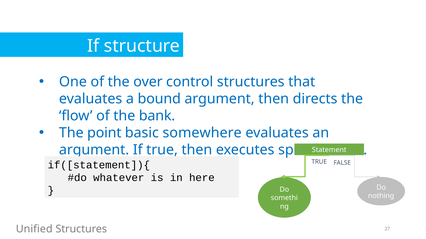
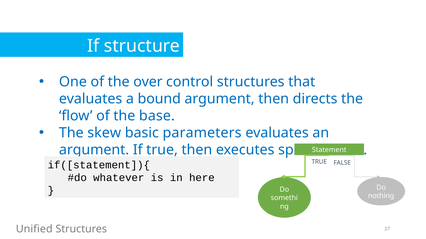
bank: bank -> base
point: point -> skew
somewhere: somewhere -> parameters
